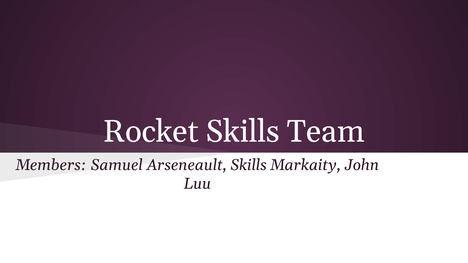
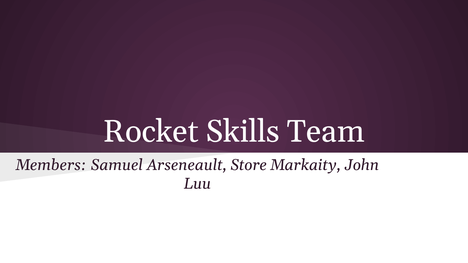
Arseneault Skills: Skills -> Store
